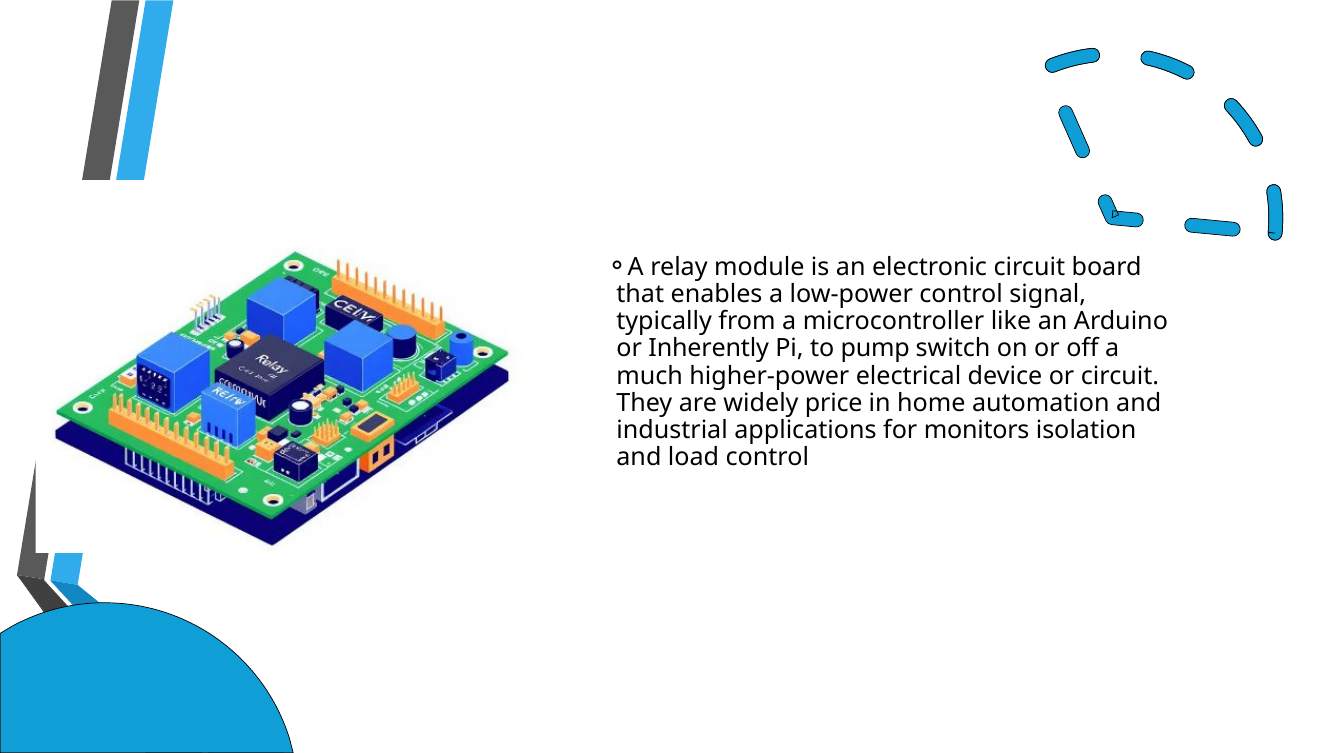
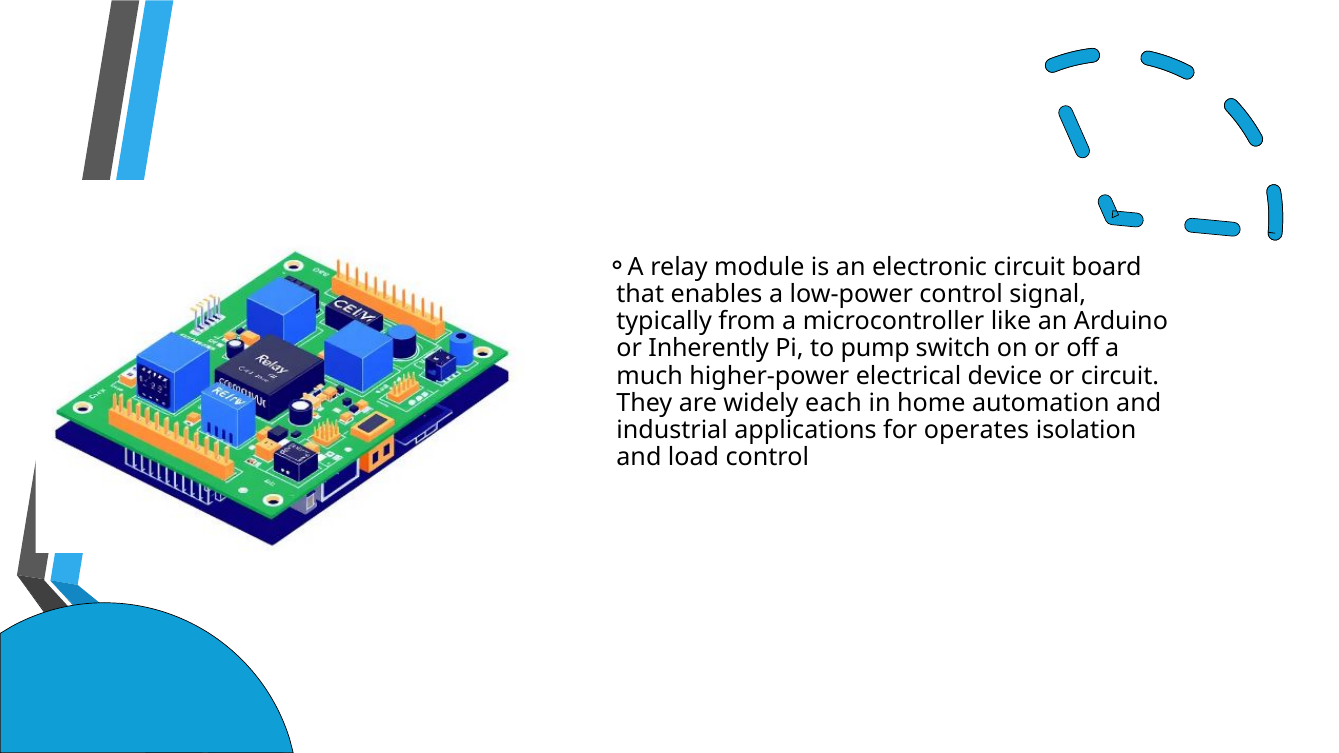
price: price -> each
monitors: monitors -> operates
